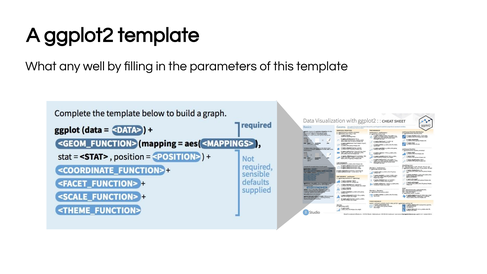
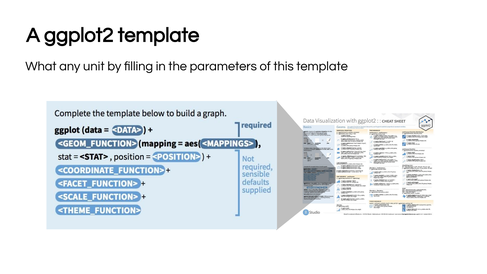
well: well -> unit
